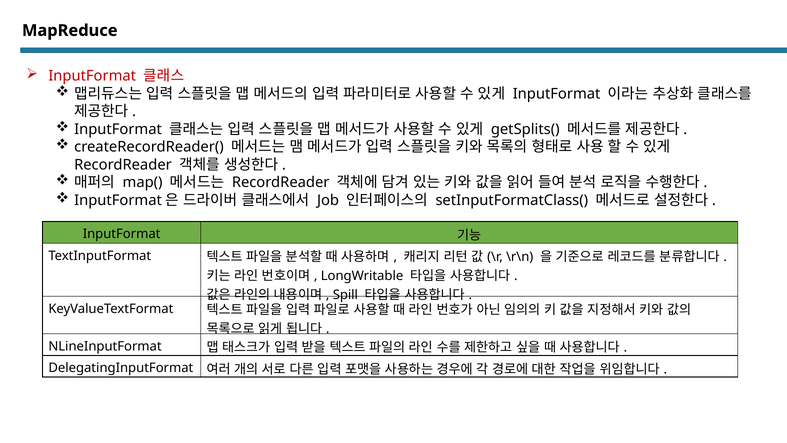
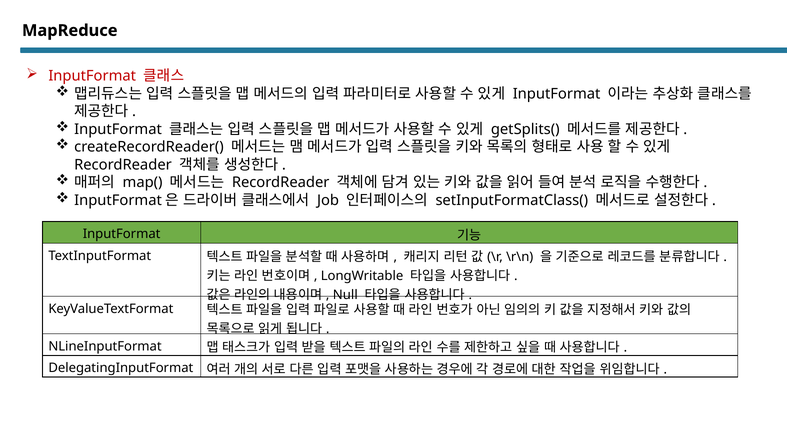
Spill: Spill -> Null
